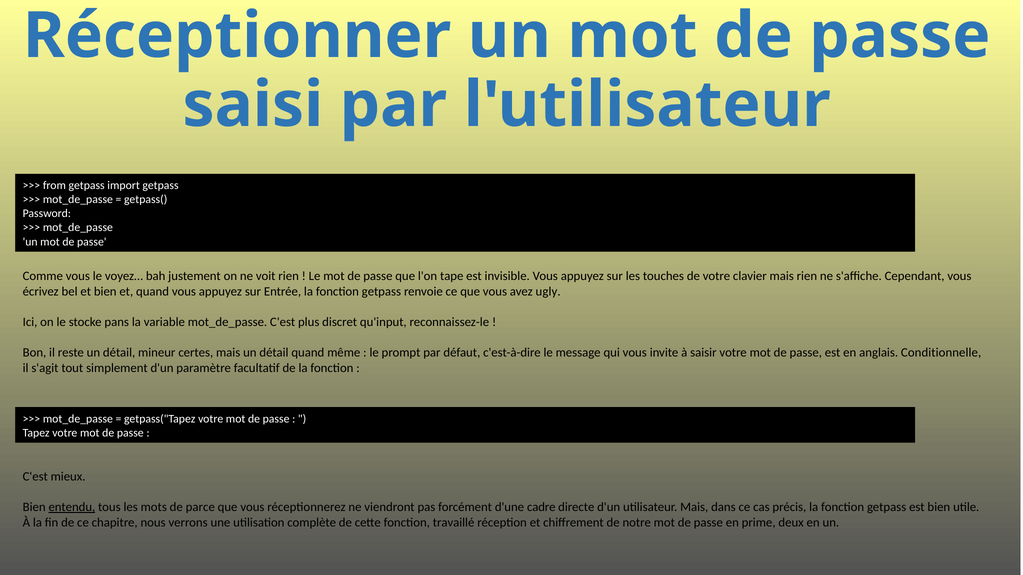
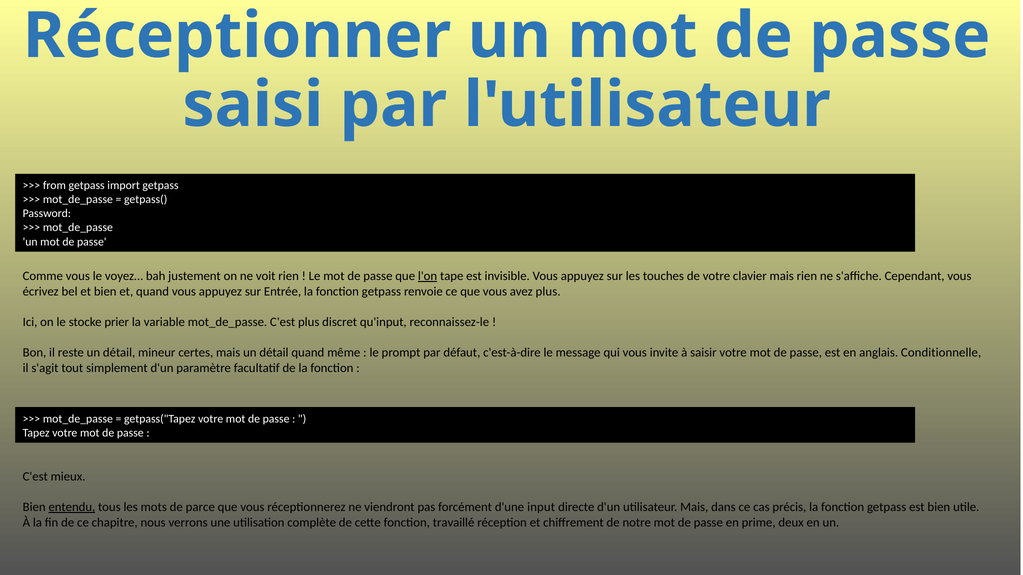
l'on underline: none -> present
avez ugly: ugly -> plus
pans: pans -> prier
cadre: cadre -> input
